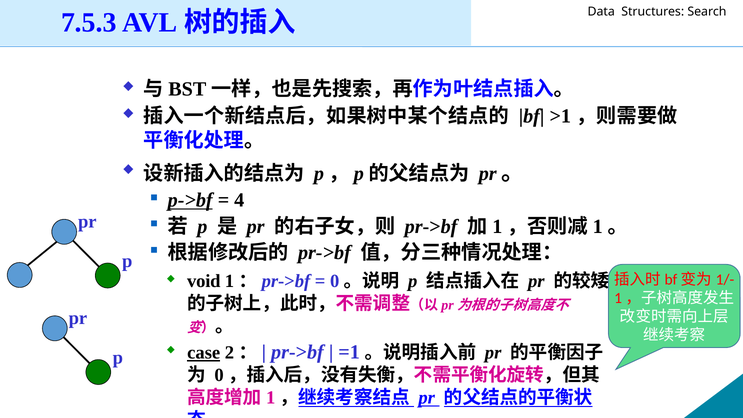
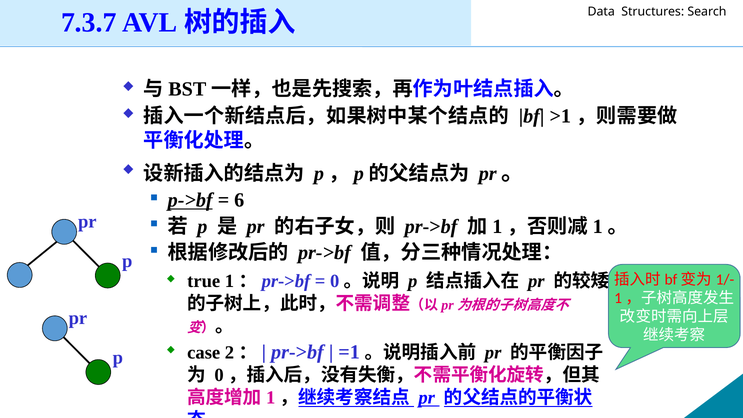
7.5.3: 7.5.3 -> 7.3.7
4: 4 -> 6
void: void -> true
case underline: present -> none
